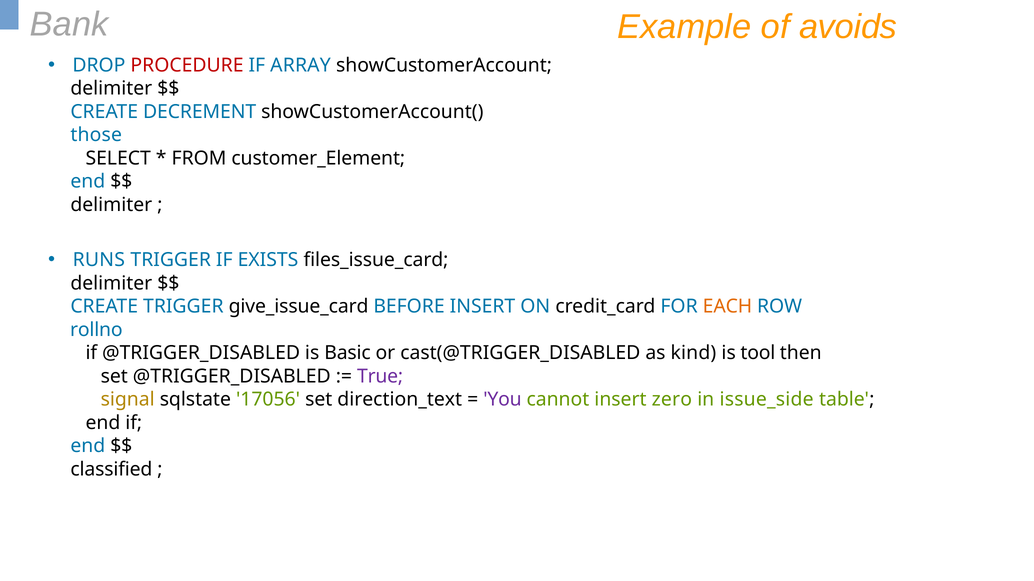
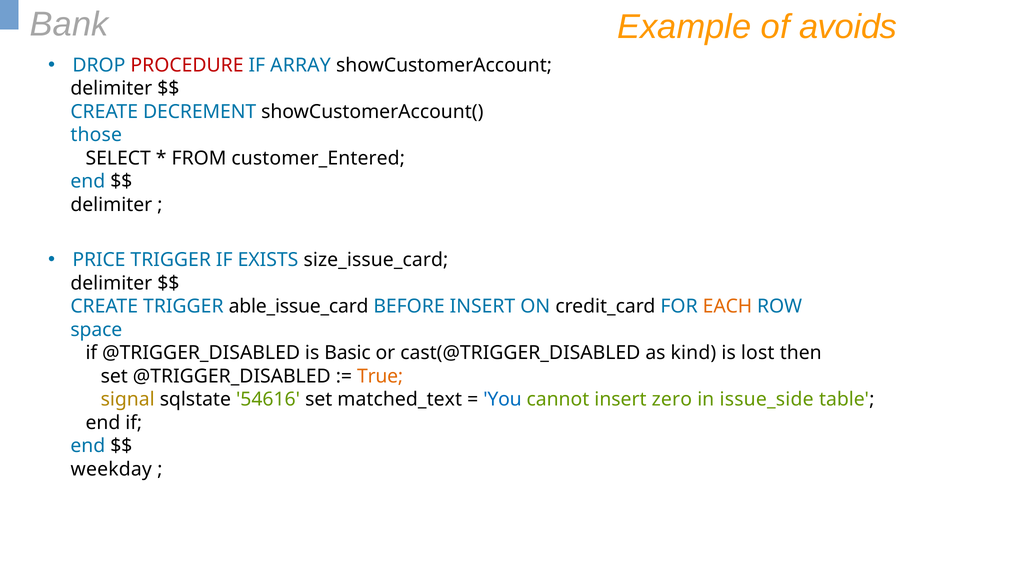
customer_Element: customer_Element -> customer_Entered
RUNS: RUNS -> PRICE
files_issue_card: files_issue_card -> size_issue_card
give_issue_card: give_issue_card -> able_issue_card
rollno: rollno -> space
tool: tool -> lost
True colour: purple -> orange
17056: 17056 -> 54616
direction_text: direction_text -> matched_text
You colour: purple -> blue
classified: classified -> weekday
